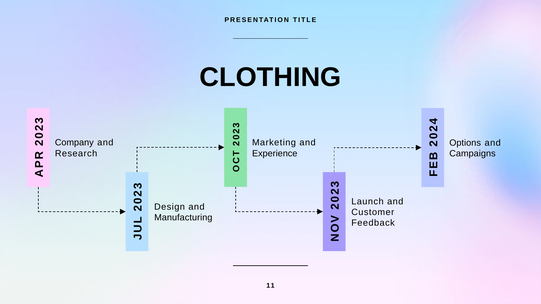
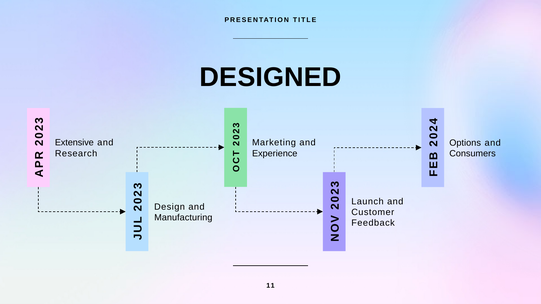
CLOTHING: CLOTHING -> DESIGNED
Company: Company -> Extensive
Campaigns: Campaigns -> Consumers
